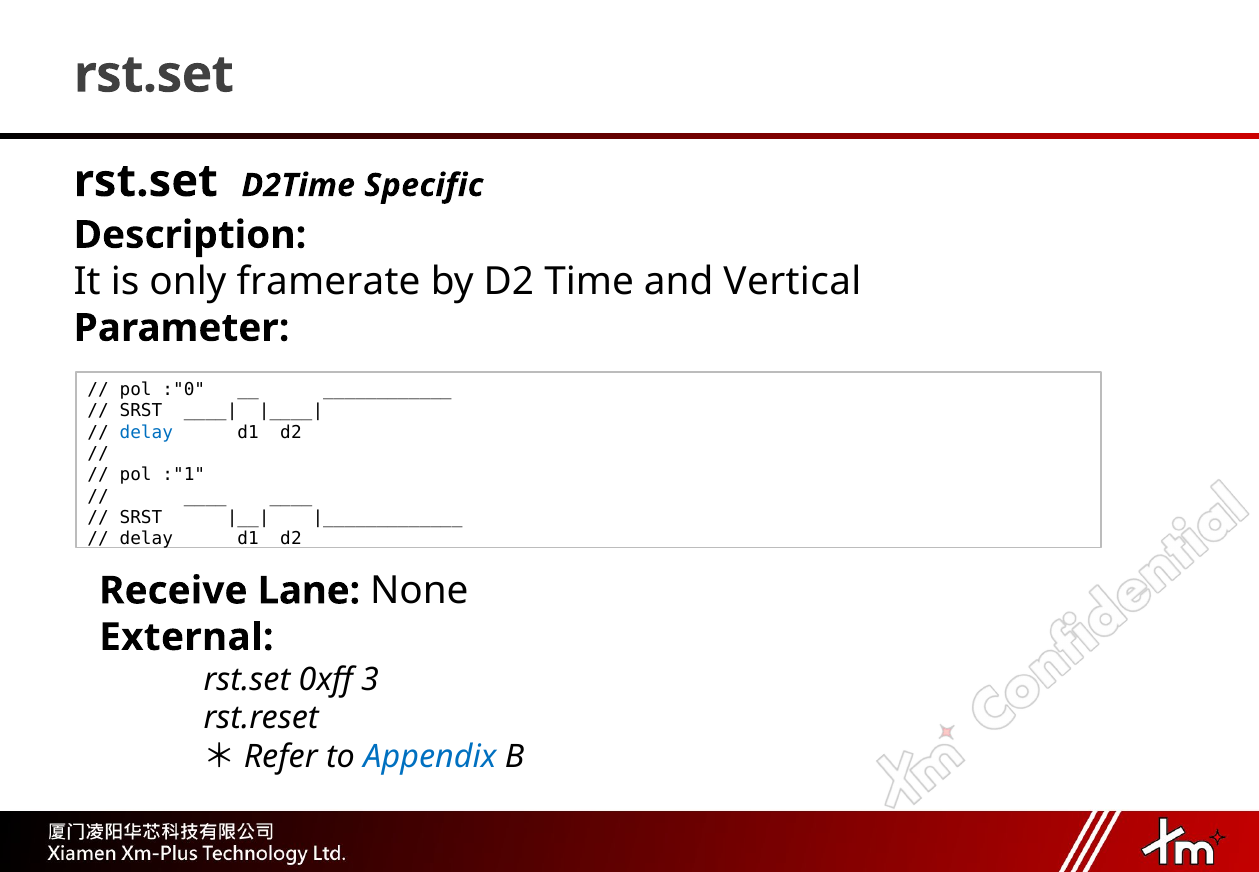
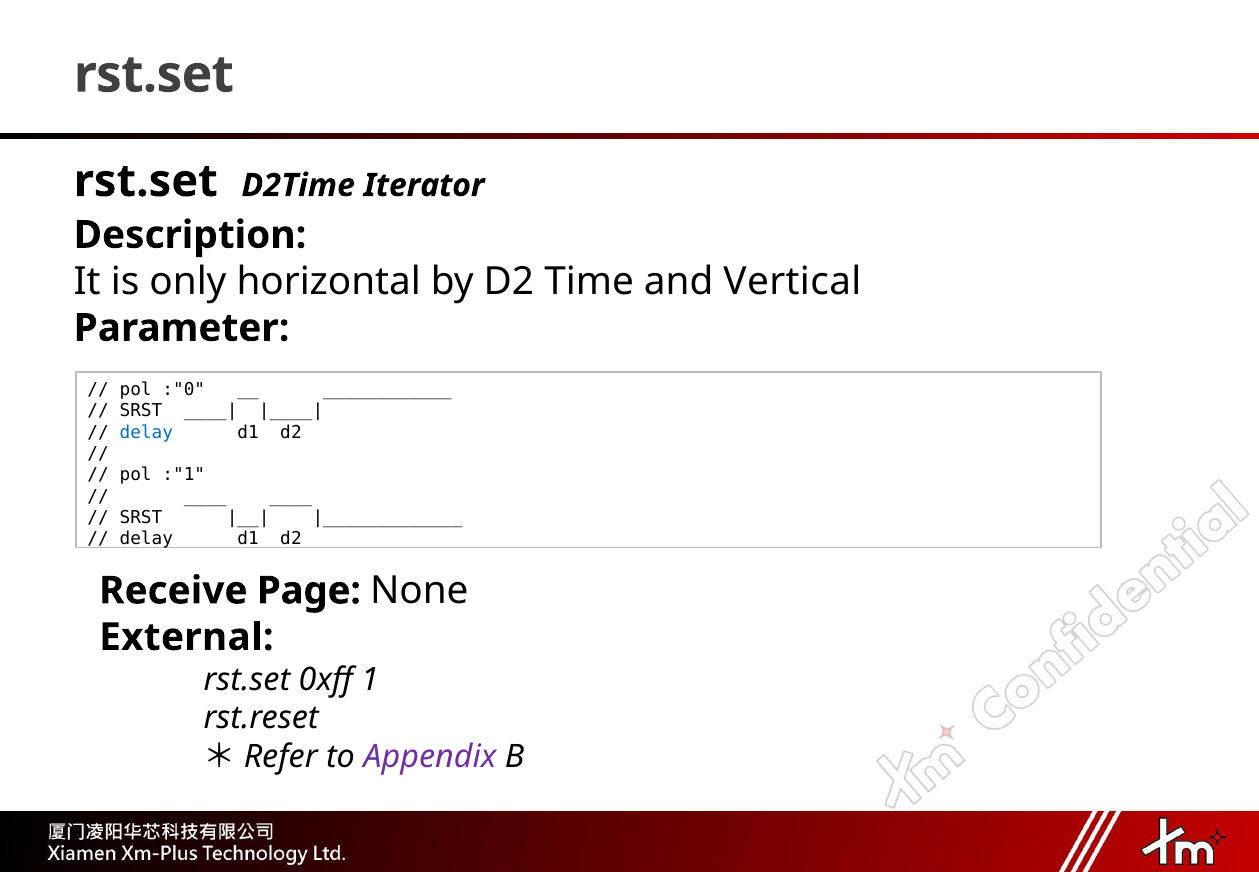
Specific: Specific -> Iterator
framerate: framerate -> horizontal
Lane: Lane -> Page
3: 3 -> 1
Appendix colour: blue -> purple
